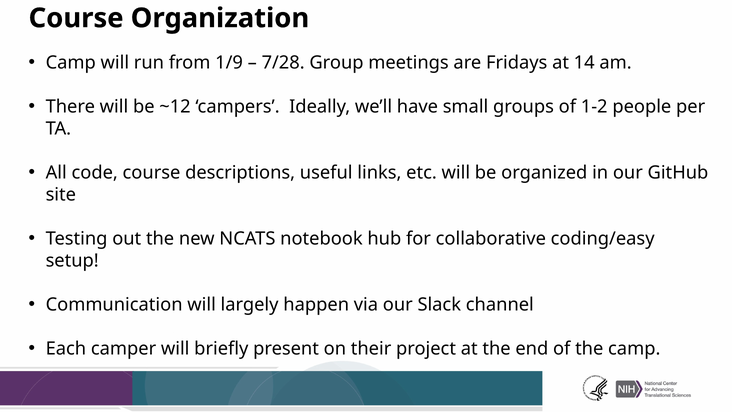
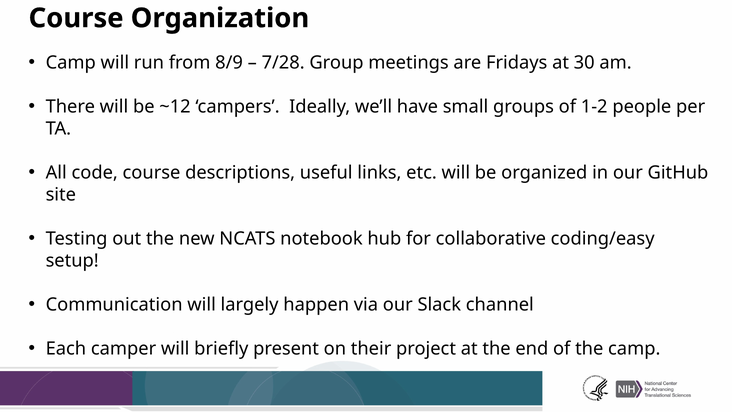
1/9: 1/9 -> 8/9
14: 14 -> 30
